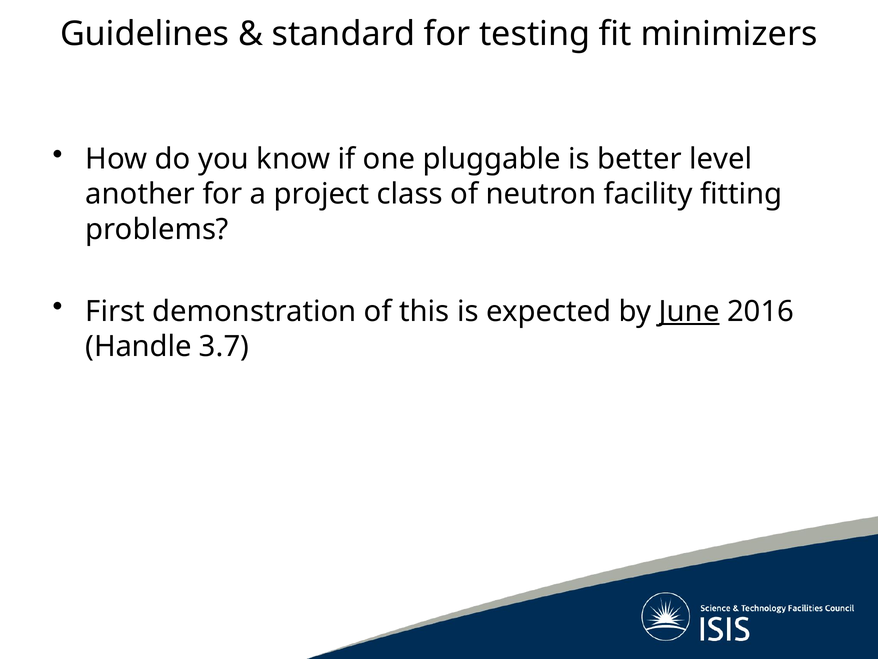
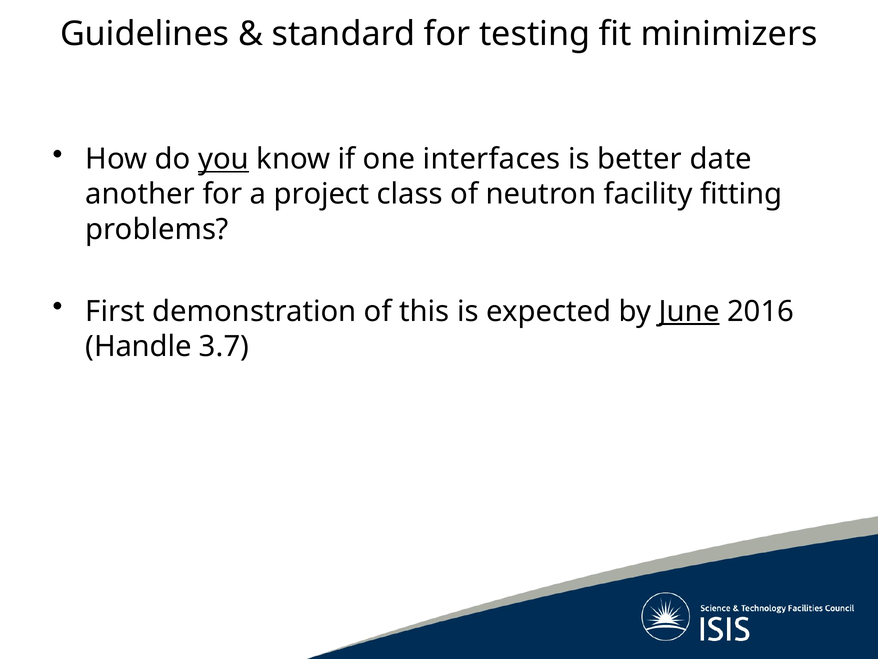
you underline: none -> present
pluggable: pluggable -> interfaces
level: level -> date
